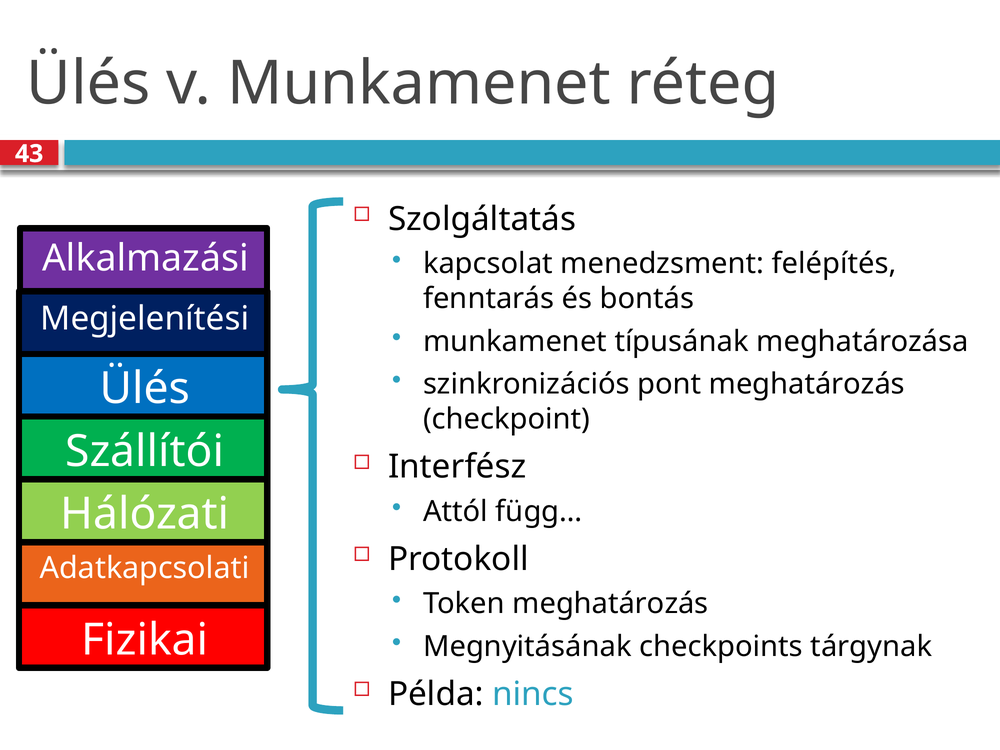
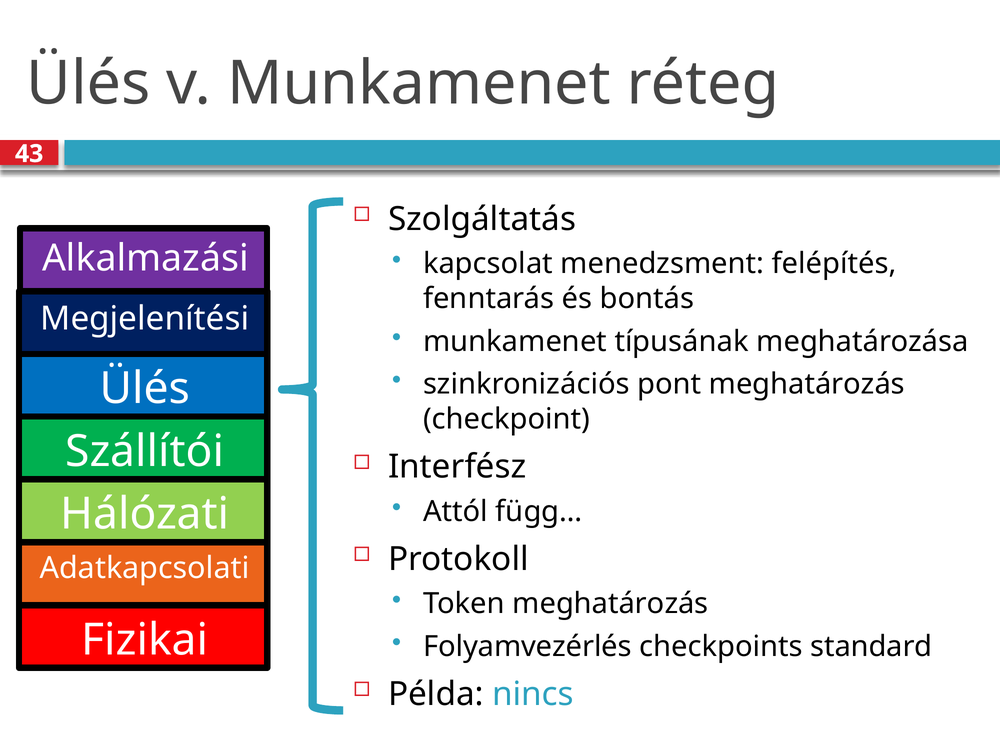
Megnyitásának: Megnyitásának -> Folyamvezérlés
tárgynak: tárgynak -> standard
